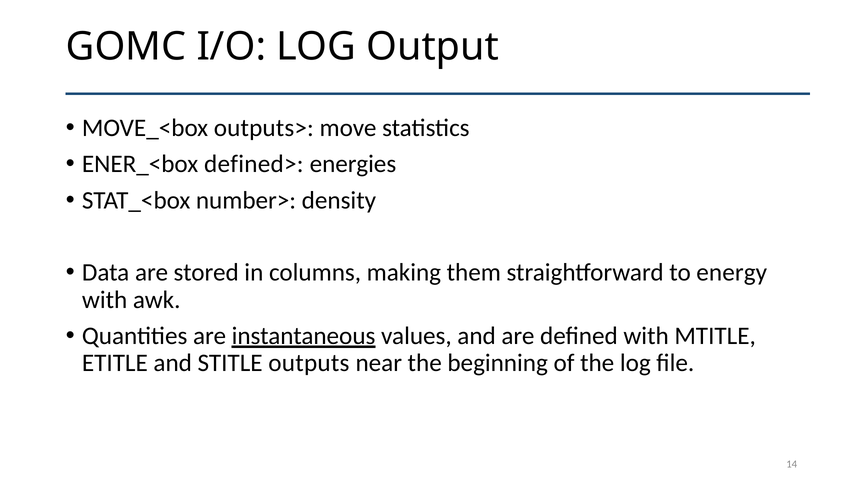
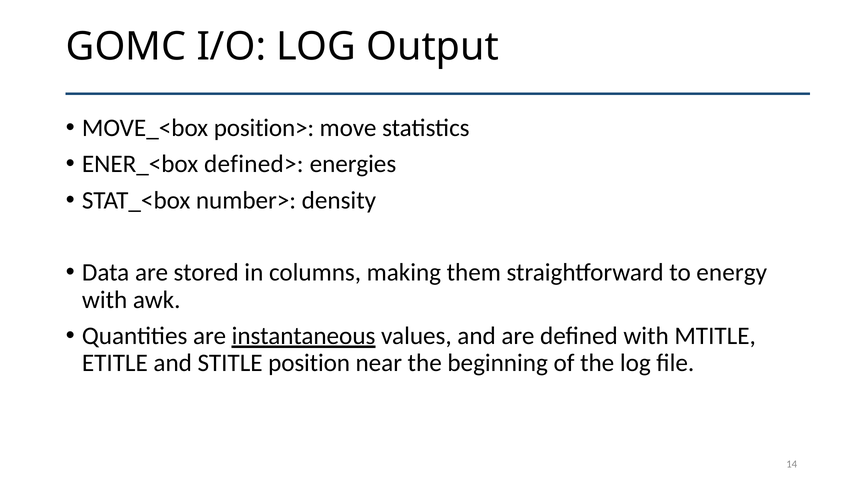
outputs>: outputs> -> position>
outputs: outputs -> position
